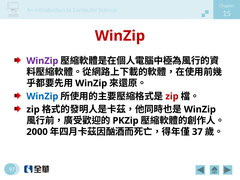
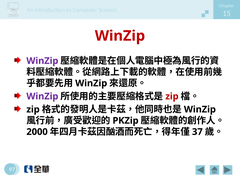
WinZip at (42, 96) colour: blue -> purple
